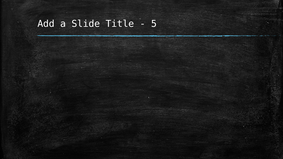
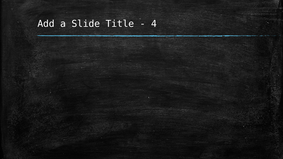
5: 5 -> 4
